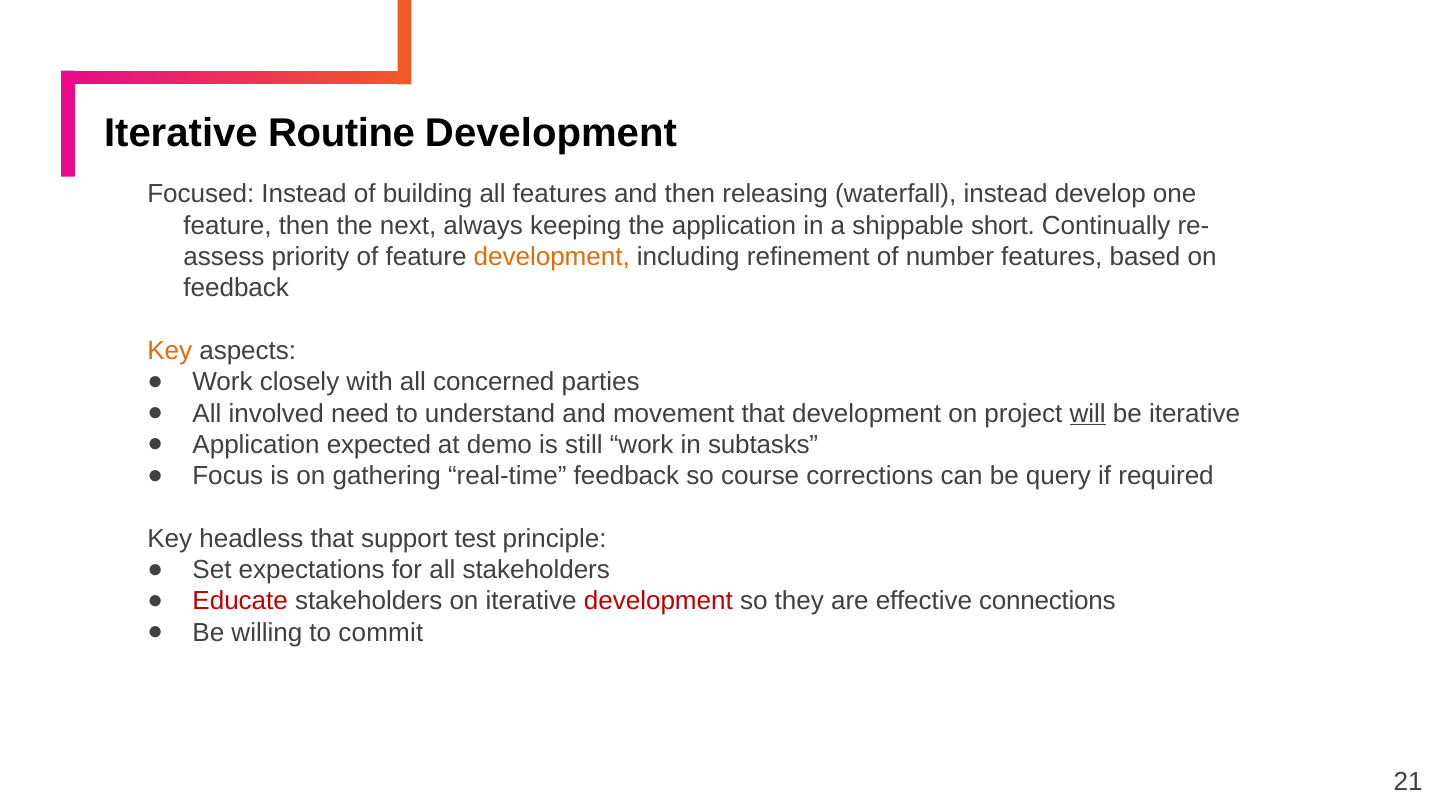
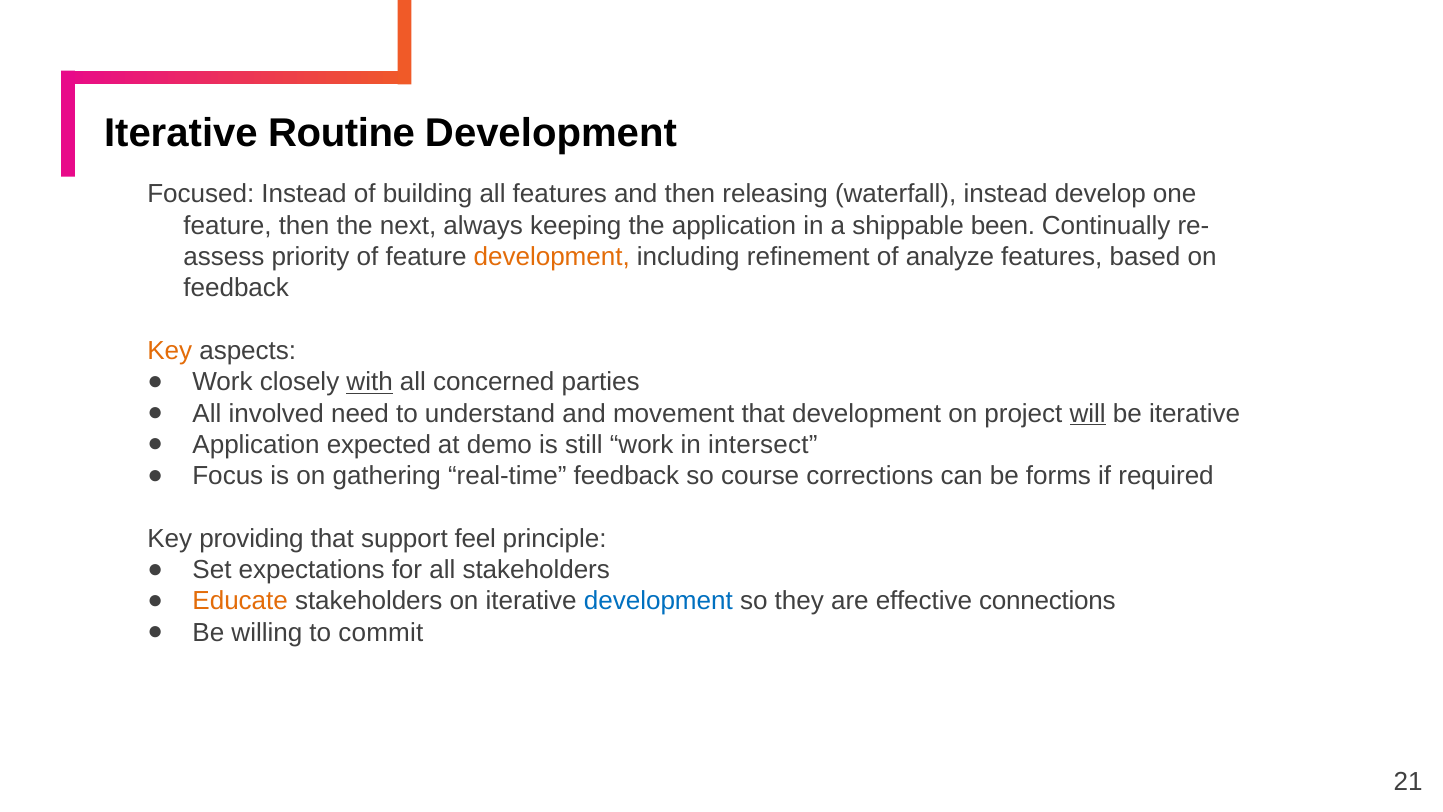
short: short -> been
number: number -> analyze
with underline: none -> present
subtasks: subtasks -> intersect
query: query -> forms
headless: headless -> providing
test: test -> feel
Educate colour: red -> orange
development at (658, 601) colour: red -> blue
